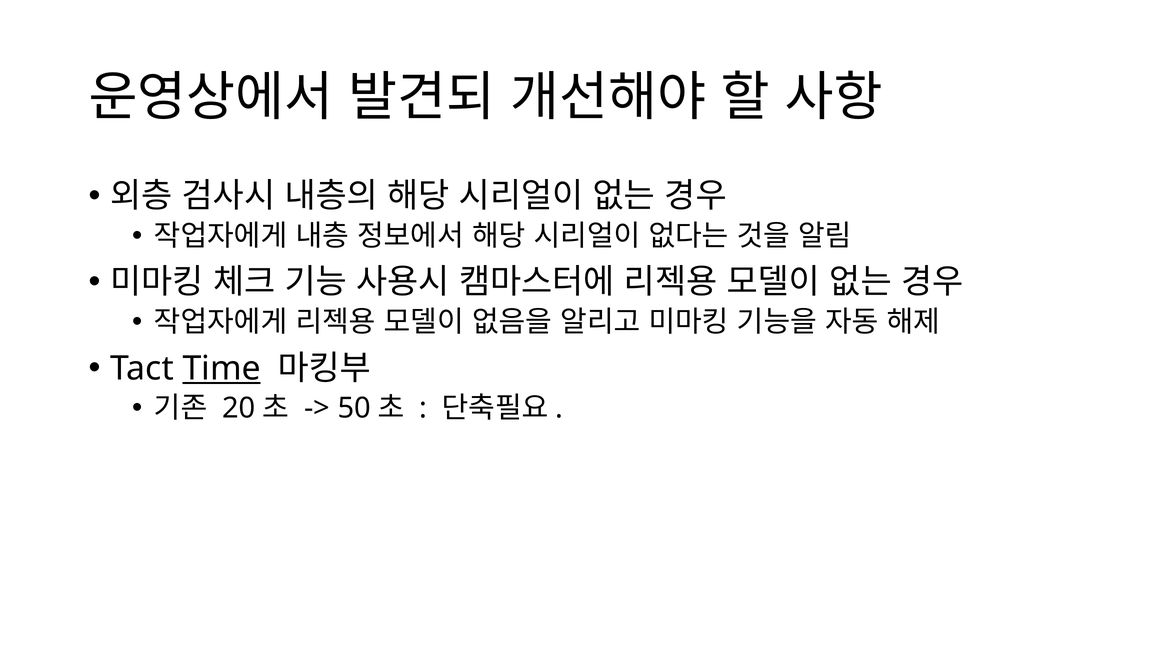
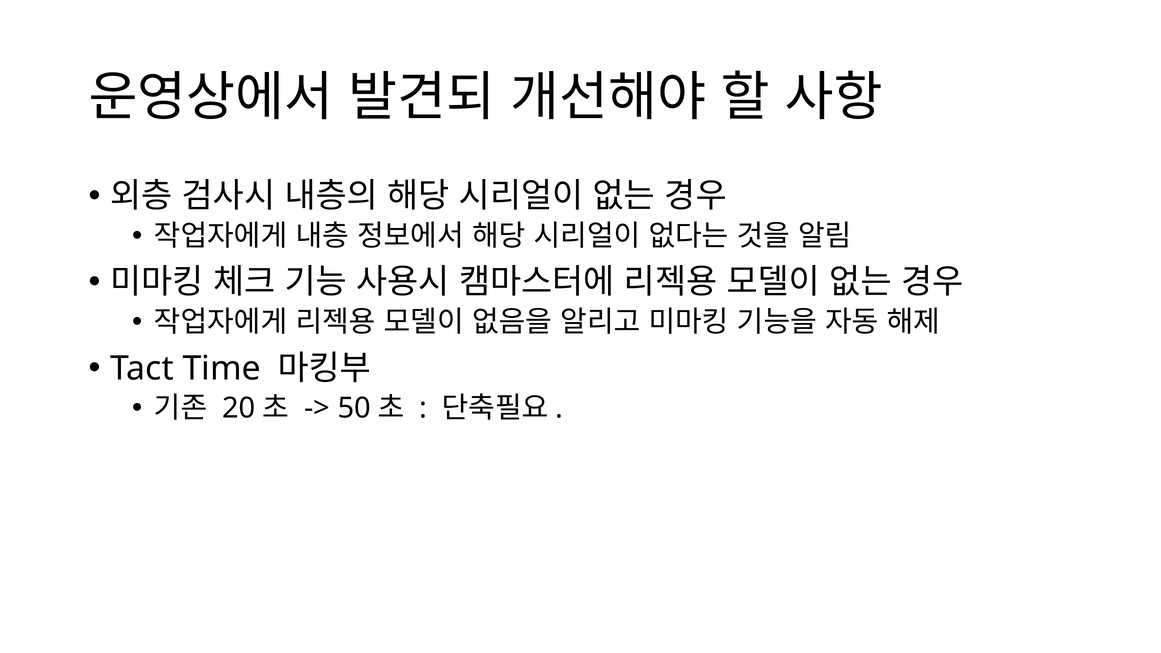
Time underline: present -> none
